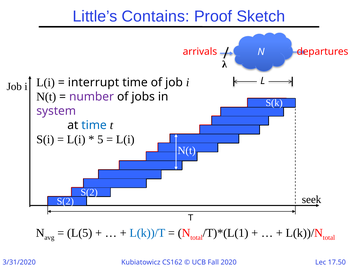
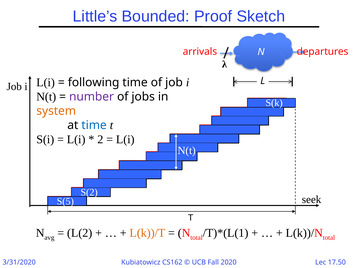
Contains: Contains -> Bounded
interrupt: interrupt -> following
system colour: purple -> orange
5: 5 -> 2
S(2 at (65, 202): S(2 -> S(5
L(5: L(5 -> L(2
L(k))/T colour: blue -> orange
